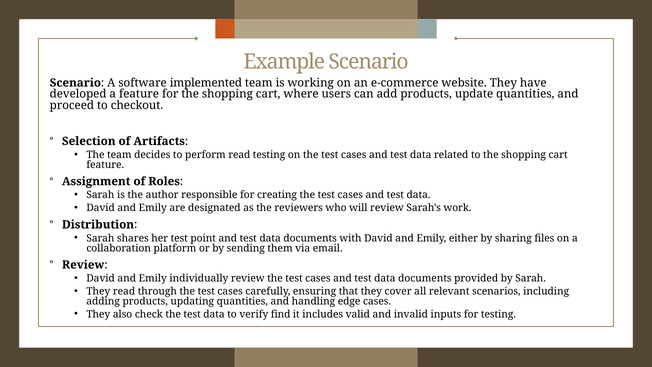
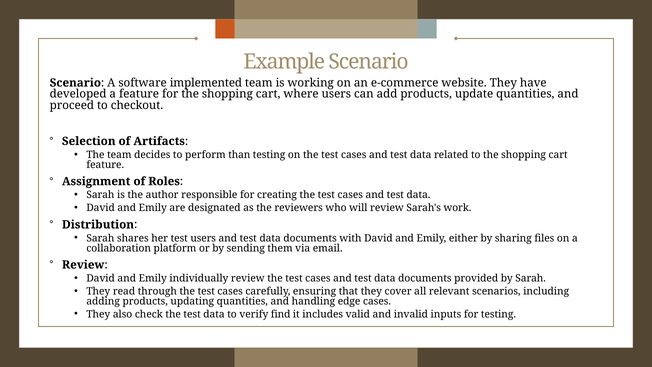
perform read: read -> than
test point: point -> users
